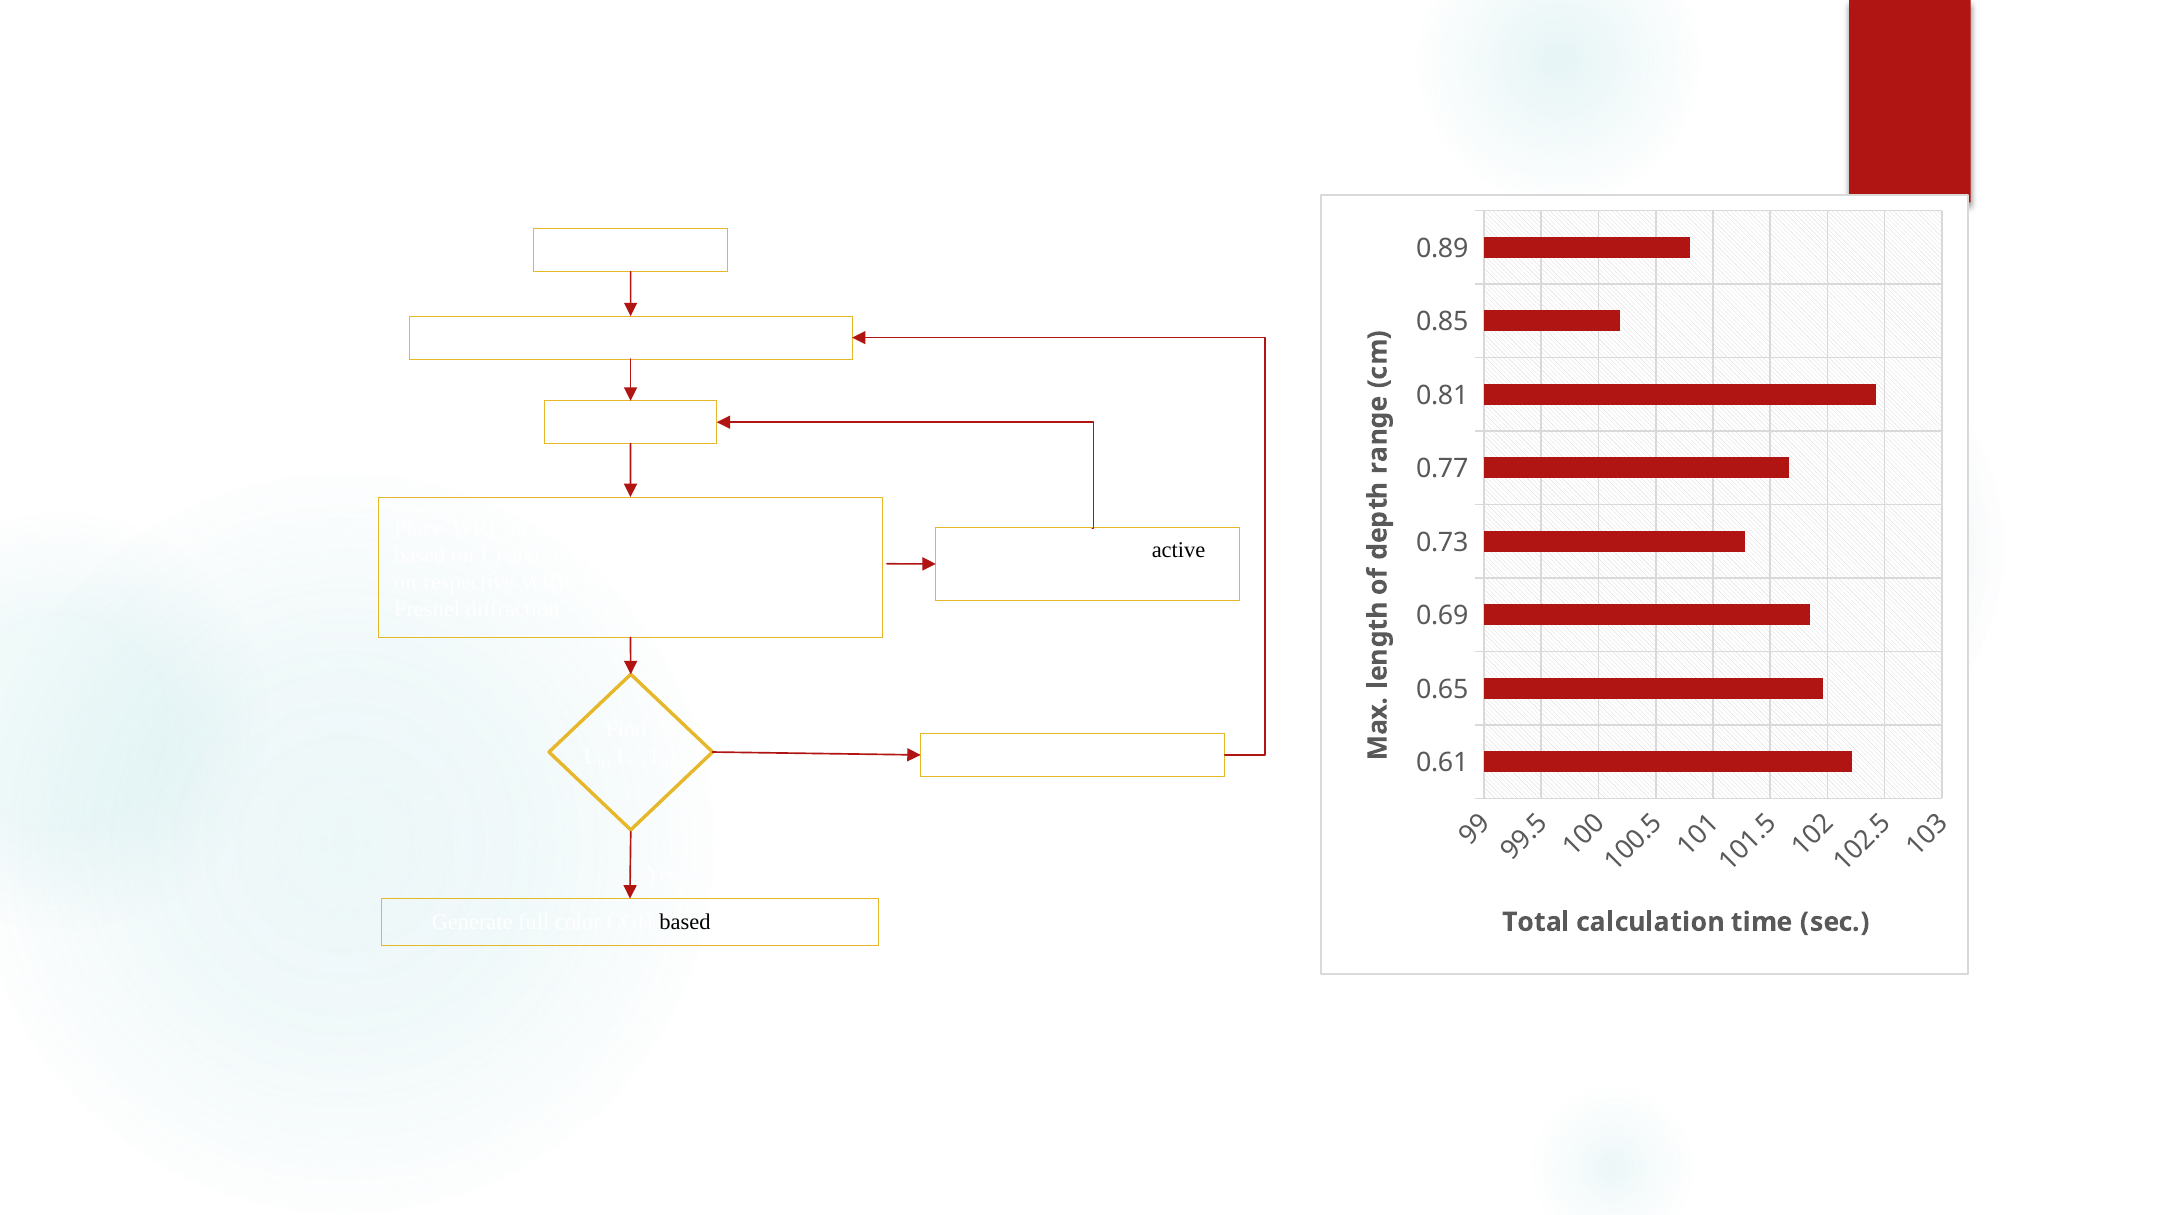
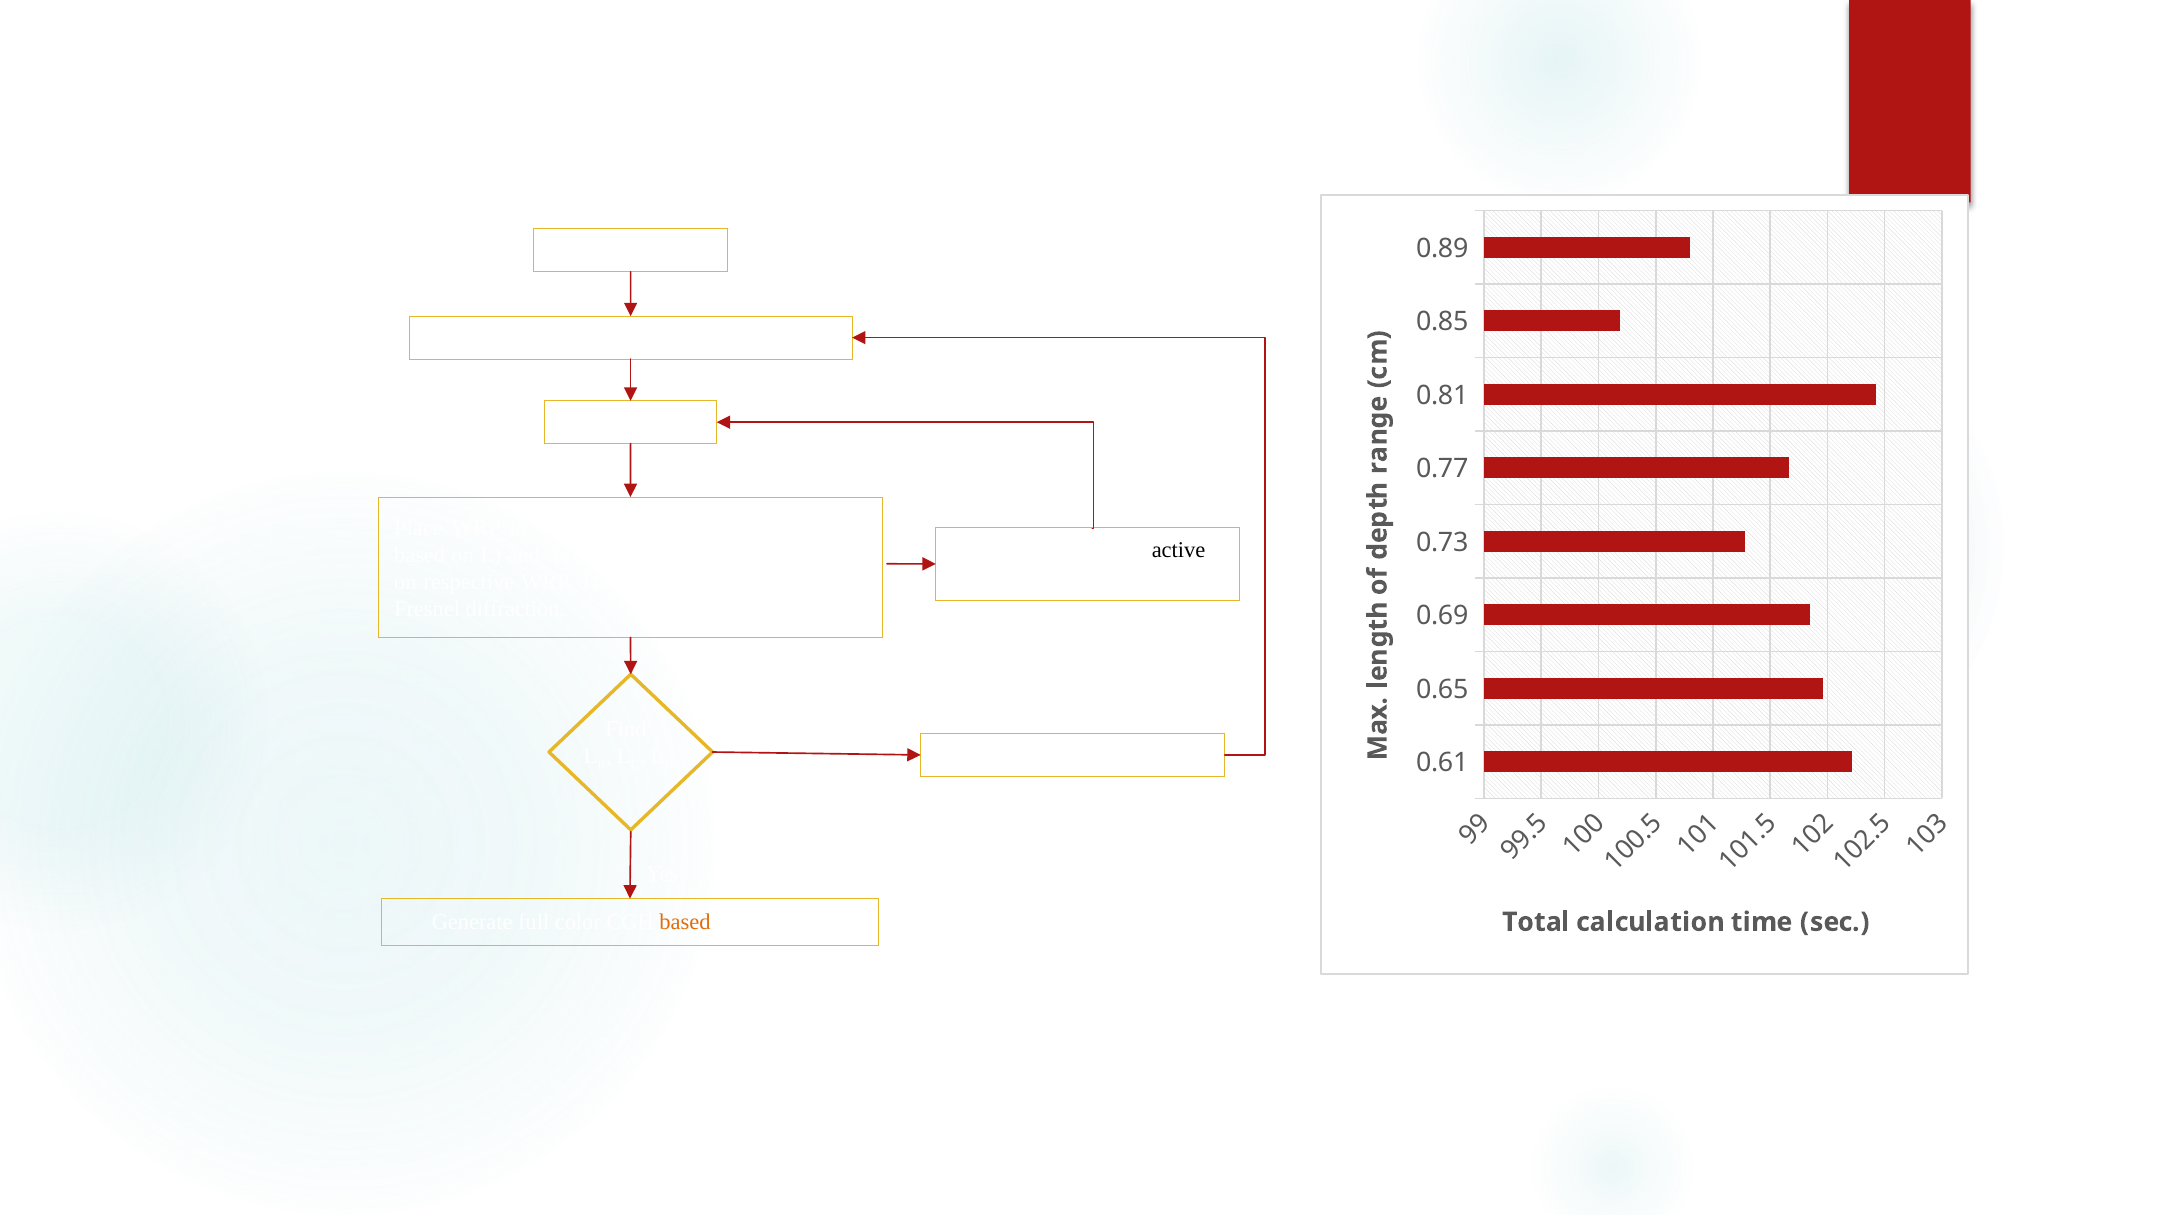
based at (685, 922) colour: black -> orange
